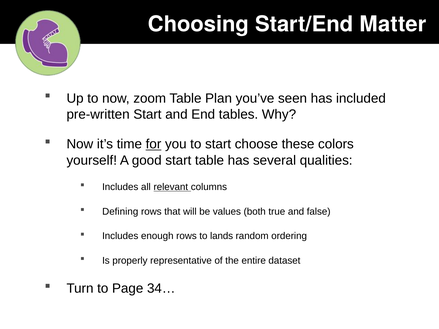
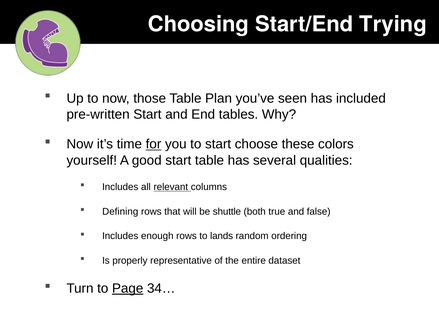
Matter: Matter -> Trying
zoom: zoom -> those
values: values -> shuttle
Page underline: none -> present
